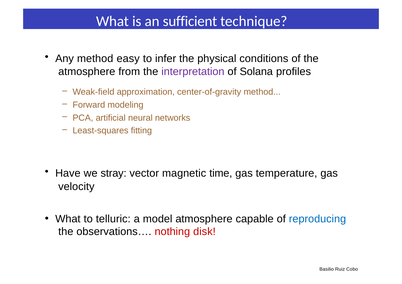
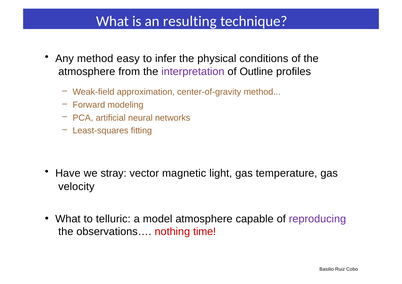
sufficient: sufficient -> resulting
Solana: Solana -> Outline
time: time -> light
reproducing colour: blue -> purple
disk: disk -> time
